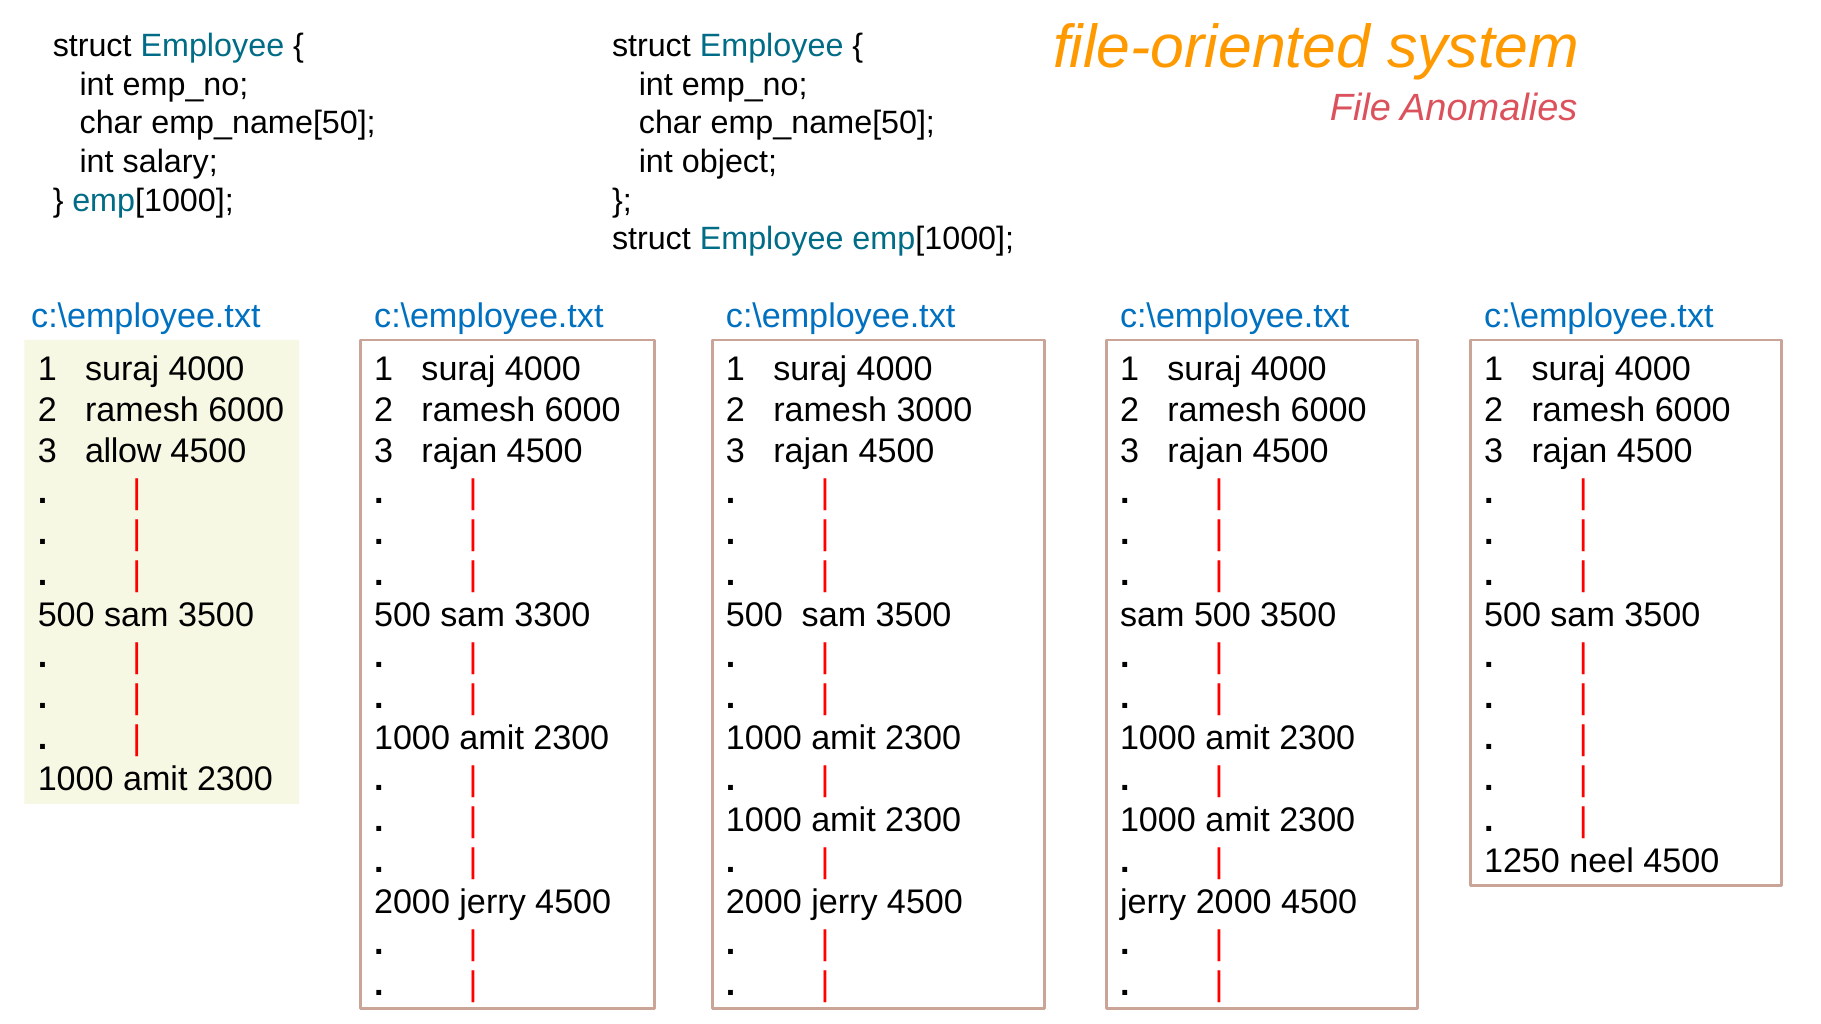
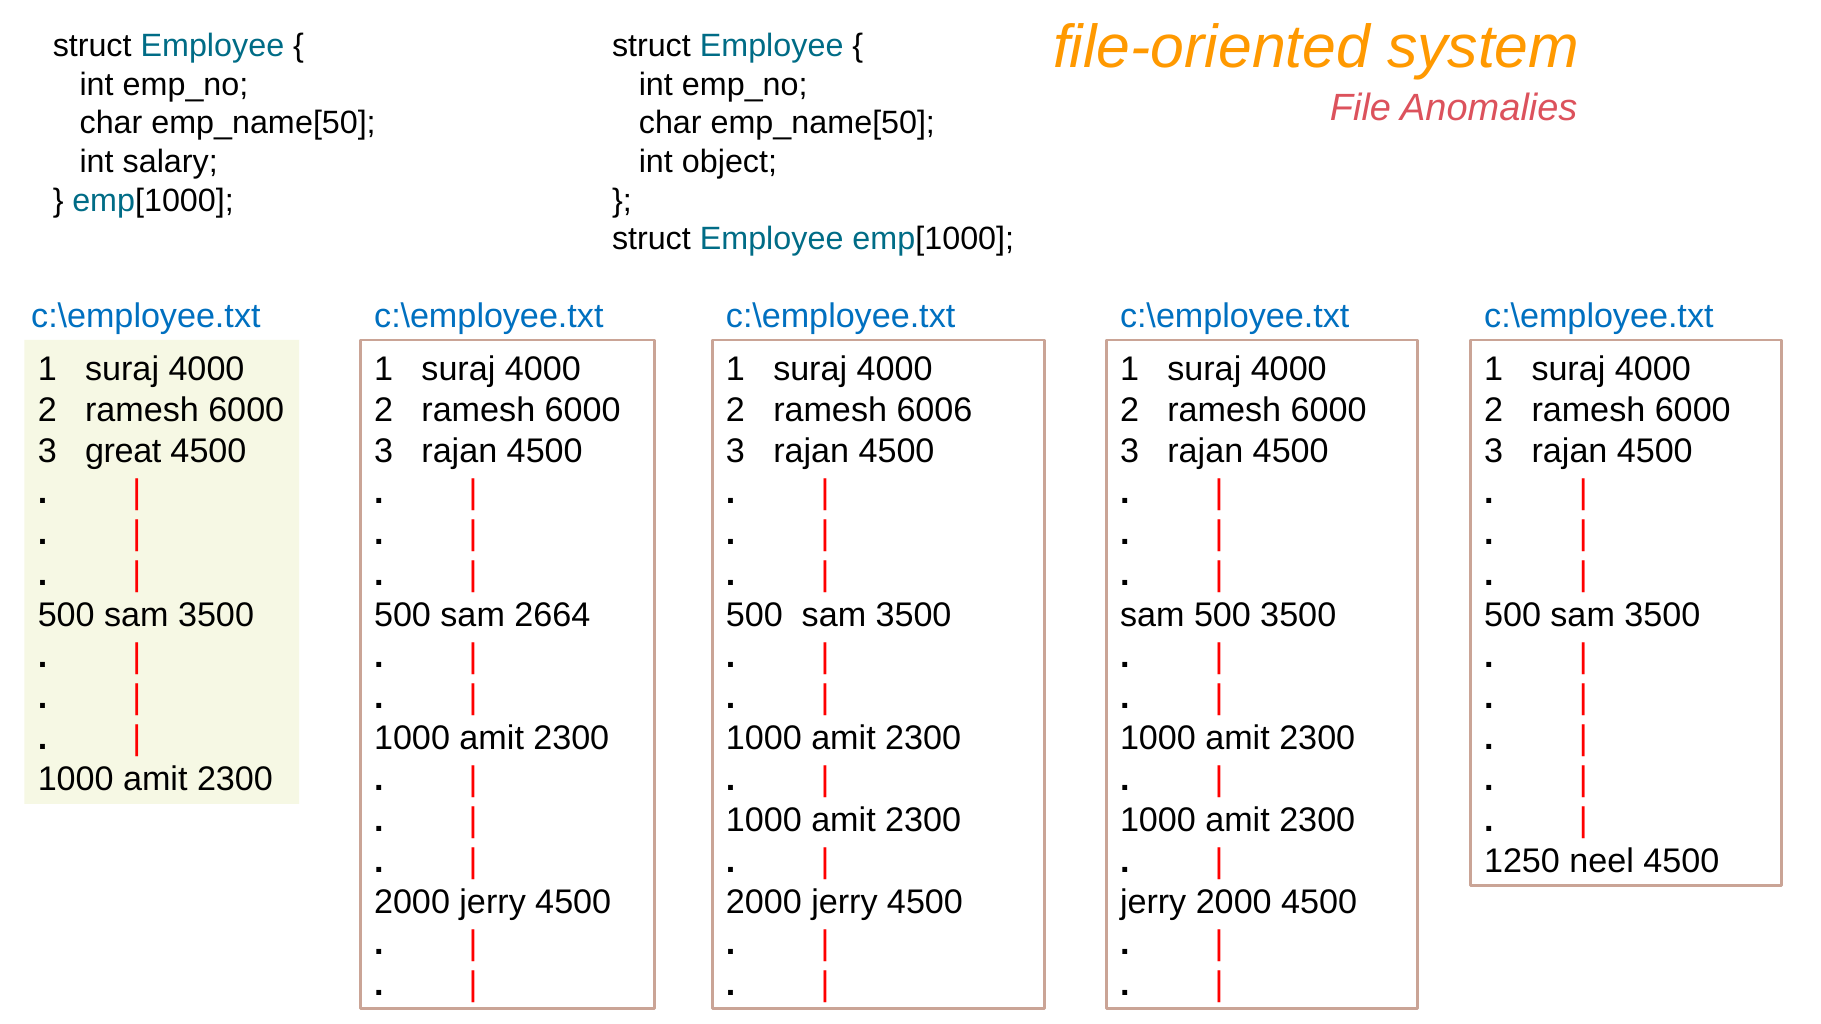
3000: 3000 -> 6006
allow: allow -> great
3300: 3300 -> 2664
